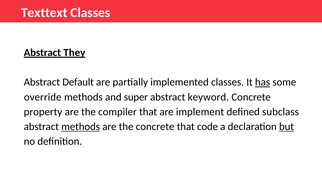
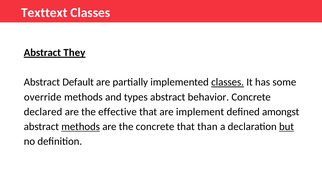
classes at (228, 82) underline: none -> present
has underline: present -> none
super: super -> types
keyword: keyword -> behavior
property: property -> declared
compiler: compiler -> effective
subclass: subclass -> amongst
code: code -> than
